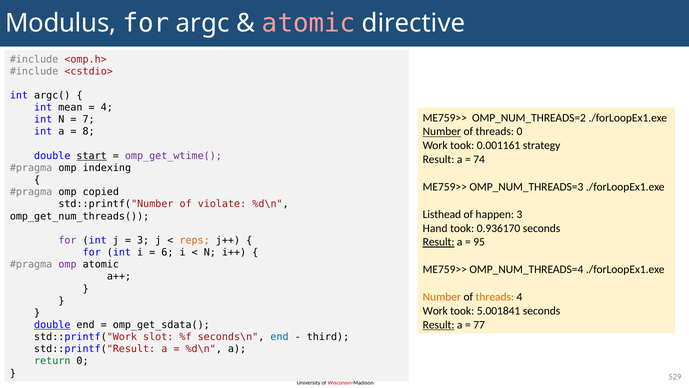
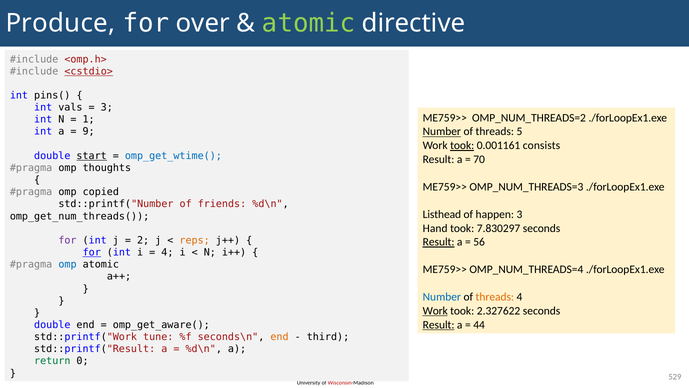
Modulus: Modulus -> Produce
argc: argc -> over
atomic at (309, 23) colour: pink -> light green
<cstdio> underline: none -> present
argc(: argc( -> pins(
mean: mean -> vals
4 at (107, 107): 4 -> 3
7: 7 -> 1
threads 0: 0 -> 5
8: 8 -> 9
took at (462, 145) underline: none -> present
strategy: strategy -> consists
omp_get_wtime( colour: purple -> blue
74: 74 -> 70
indexing: indexing -> thoughts
violate: violate -> friends
0.936170: 0.936170 -> 7.830297
3 at (143, 240): 3 -> 2
95: 95 -> 56
for at (92, 252) underline: none -> present
6 at (167, 252): 6 -> 4
omp at (67, 264) colour: purple -> blue
Number at (442, 297) colour: orange -> blue
Work at (435, 311) underline: none -> present
5.001841: 5.001841 -> 2.327622
77: 77 -> 44
double at (52, 325) underline: present -> none
omp_get_sdata(: omp_get_sdata( -> omp_get_aware(
slot: slot -> tune
end at (280, 337) colour: blue -> orange
